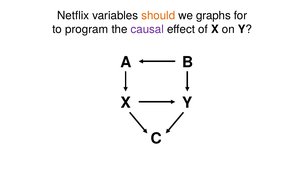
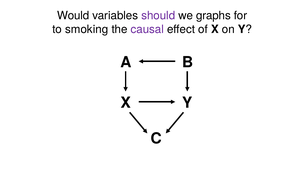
Netflix: Netflix -> Would
should colour: orange -> purple
program: program -> smoking
